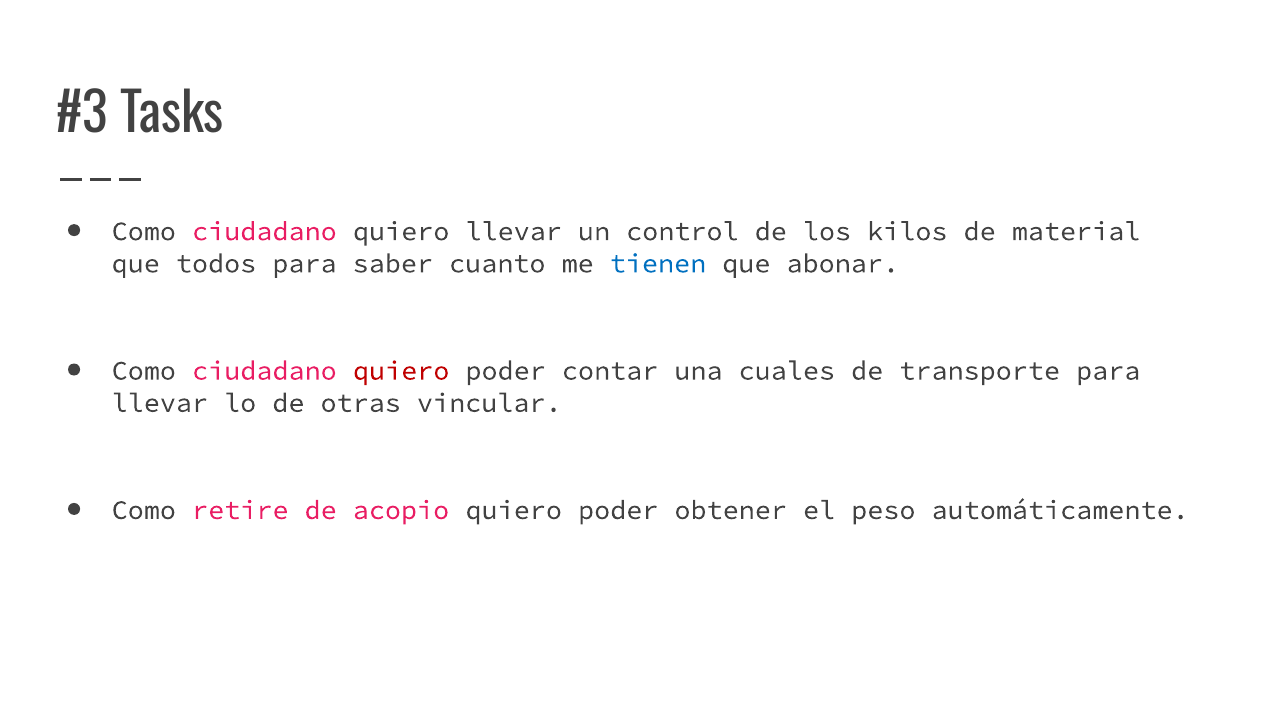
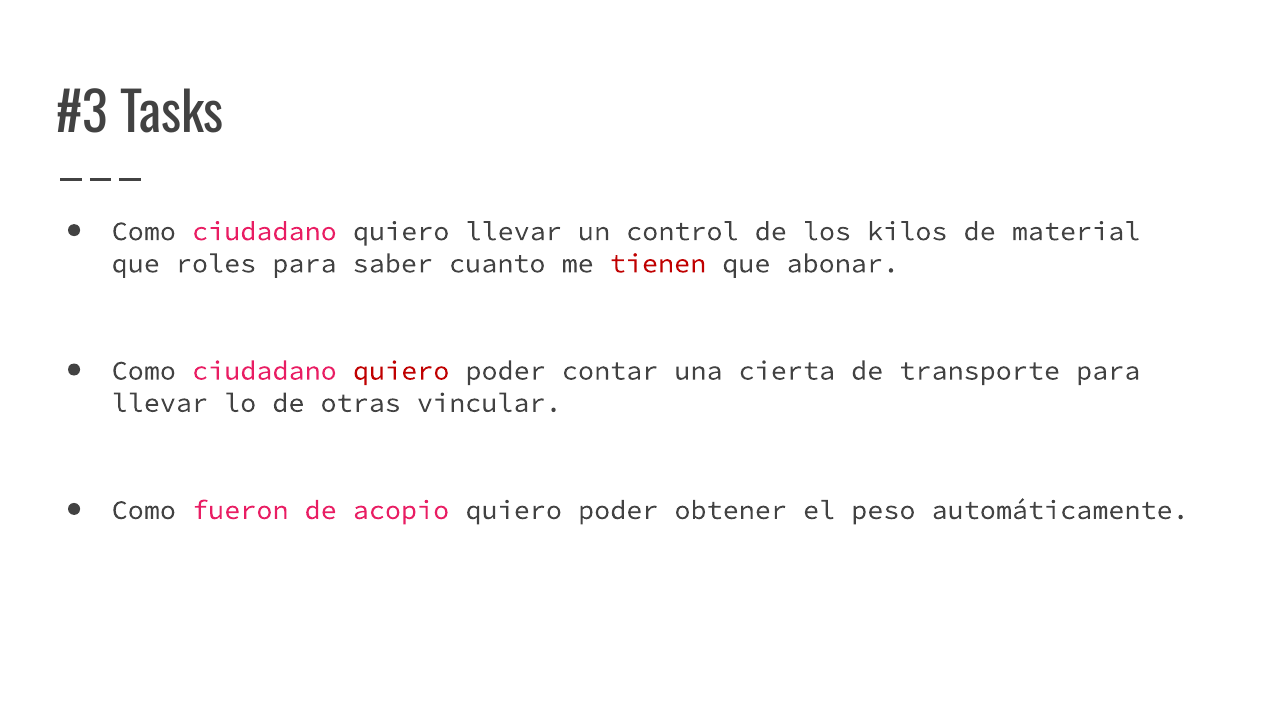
todos: todos -> roles
tienen colour: blue -> red
cuales: cuales -> cierta
retire: retire -> fueron
